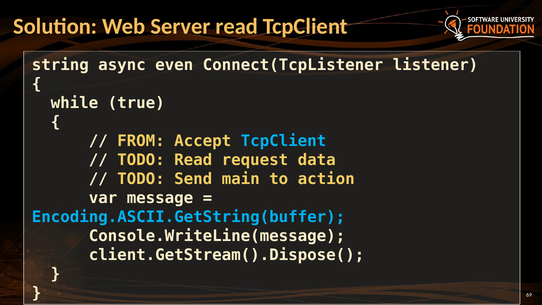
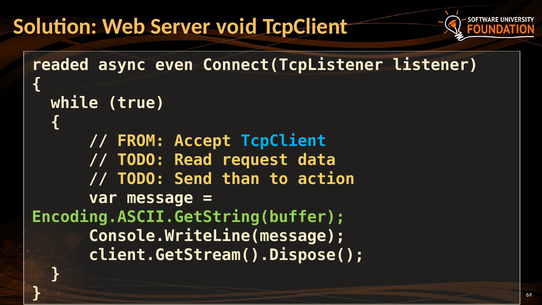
Server read: read -> void
string: string -> readed
main: main -> than
Encoding.ASCII.GetString(buffer colour: light blue -> light green
